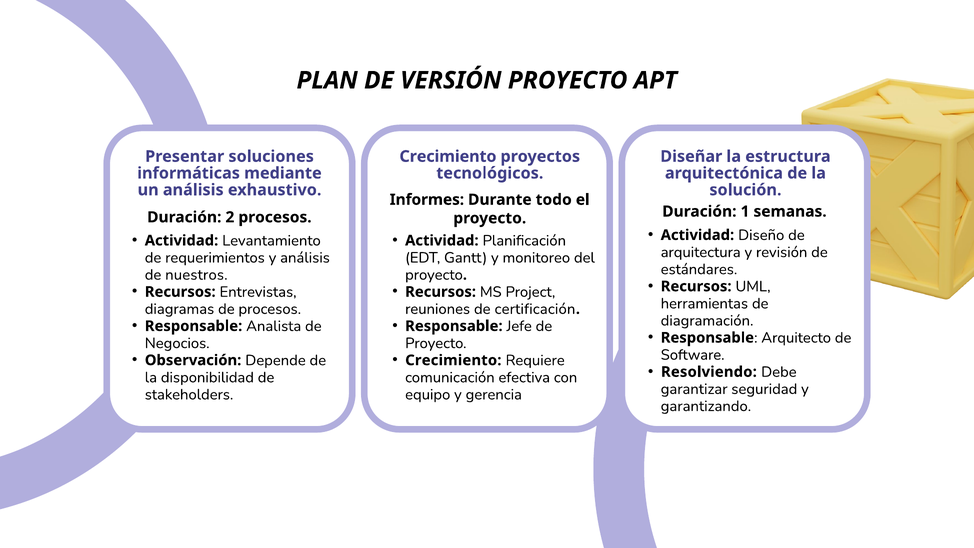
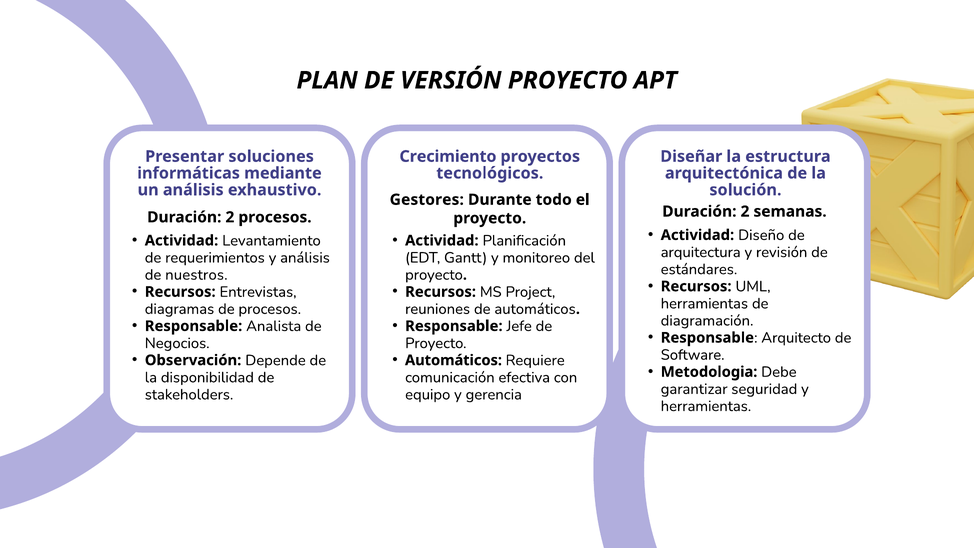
Informes: Informes -> Gestores
proyecto Duración 1: 1 -> 2
de certificación: certificación -> automáticos
Crecimiento at (453, 360): Crecimiento -> Automáticos
Resolviendo: Resolviendo -> Metodologia
garantizando at (706, 406): garantizando -> herramientas
